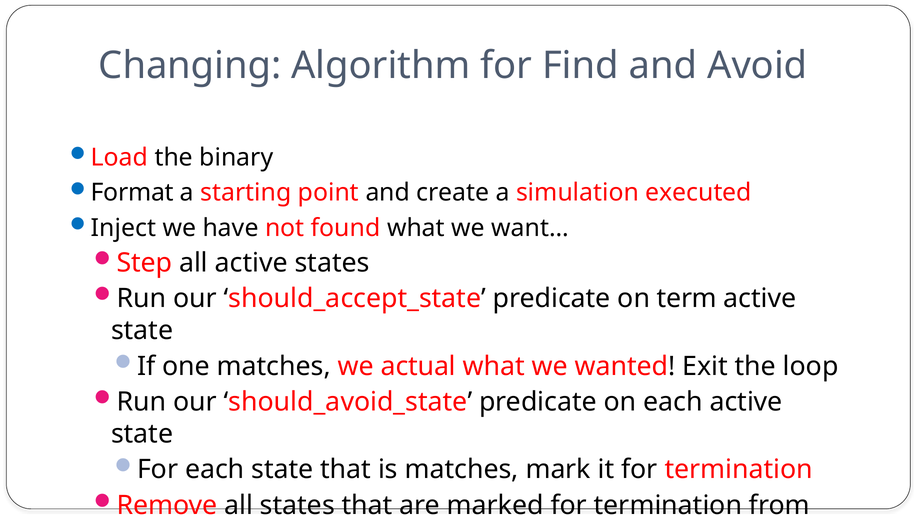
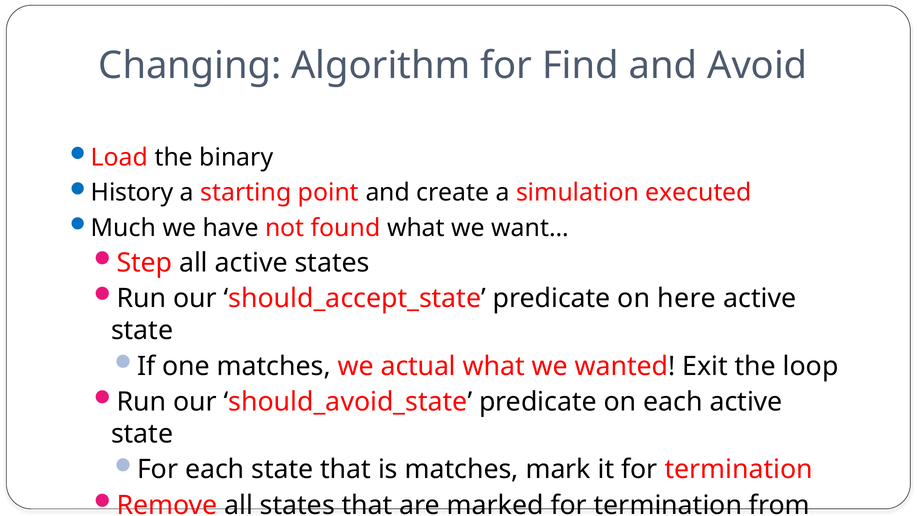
Format: Format -> History
Inject: Inject -> Much
term: term -> here
